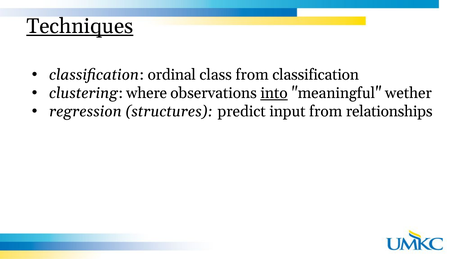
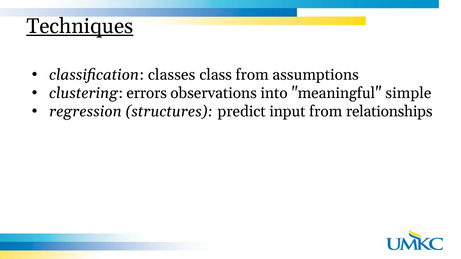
ordinal: ordinal -> classes
from classification: classification -> assumptions
where: where -> errors
into underline: present -> none
wether: wether -> simple
